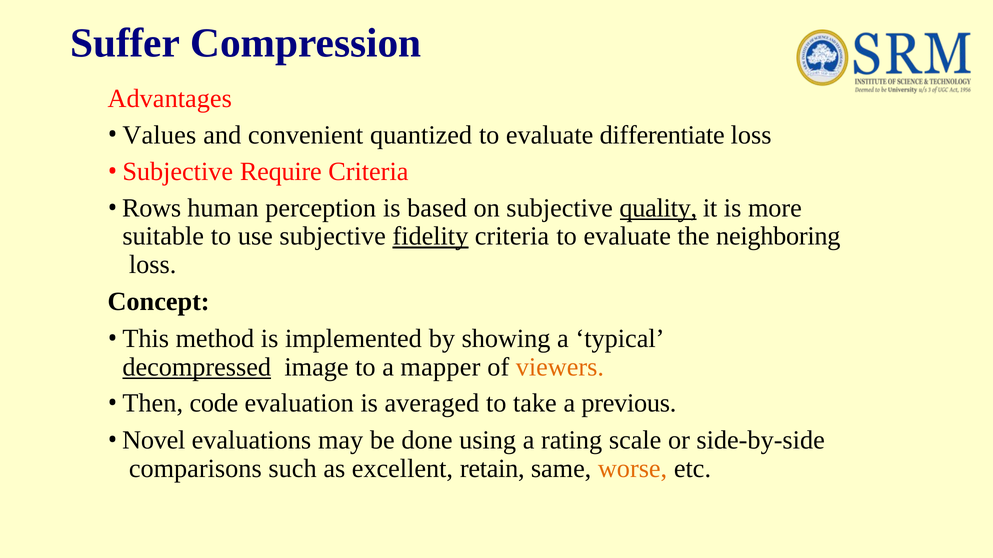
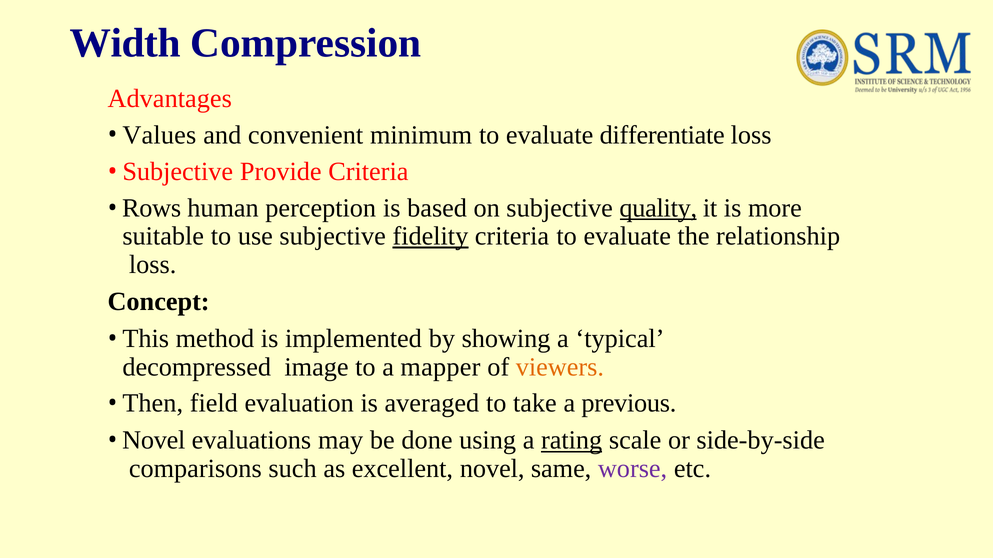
Suffer: Suffer -> Width
quantized: quantized -> minimum
Require: Require -> Provide
neighboring: neighboring -> relationship
decompressed underline: present -> none
code: code -> field
rating underline: none -> present
excellent retain: retain -> novel
worse colour: orange -> purple
